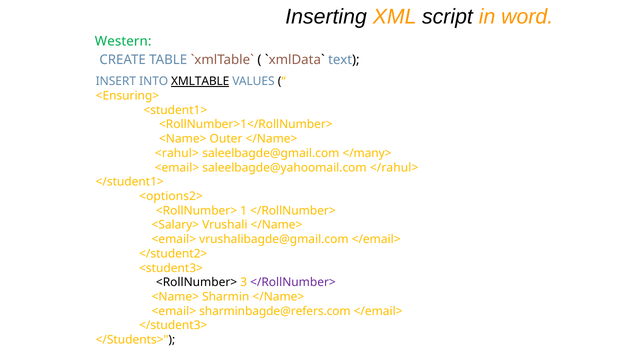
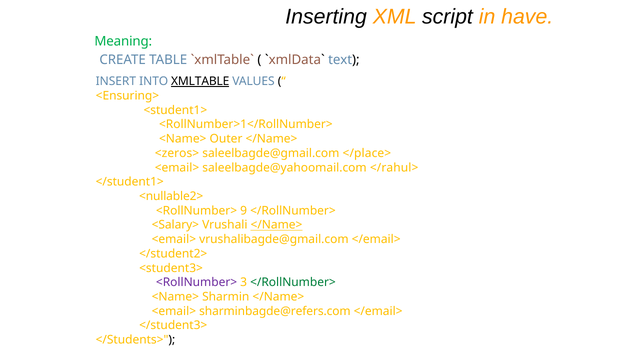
word: word -> have
Western: Western -> Meaning
<rahul>: <rahul> -> <zeros>
</many>: </many> -> </place>
<options2>: <options2> -> <nullable2>
1: 1 -> 9
</Name> at (276, 225) underline: none -> present
<RollNumber> at (197, 282) colour: black -> purple
</RollNumber> at (293, 282) colour: purple -> green
